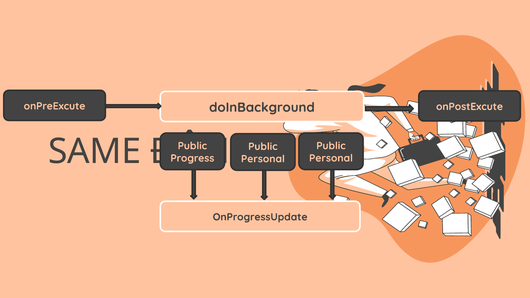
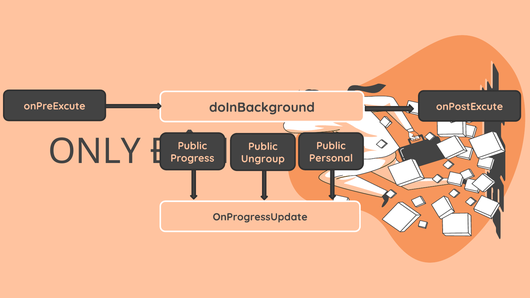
SAME: SAME -> ONLY
Personal at (263, 159): Personal -> Ungroup
